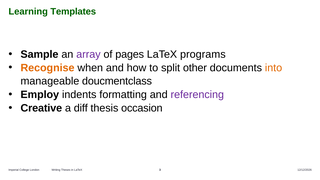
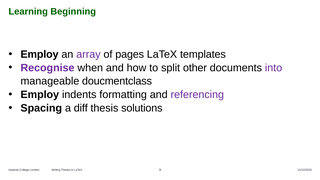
Templates: Templates -> Beginning
Sample at (39, 54): Sample -> Employ
programs: programs -> templates
Recognise colour: orange -> purple
into colour: orange -> purple
Creative: Creative -> Spacing
occasion: occasion -> solutions
